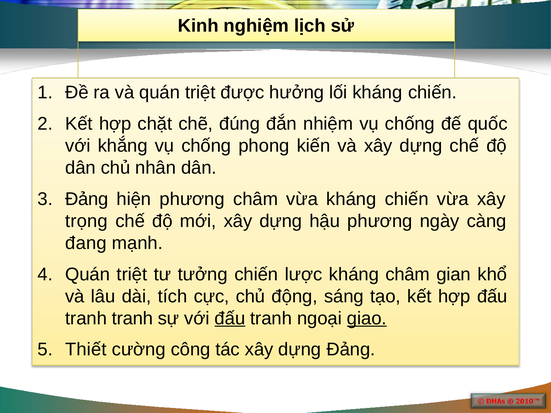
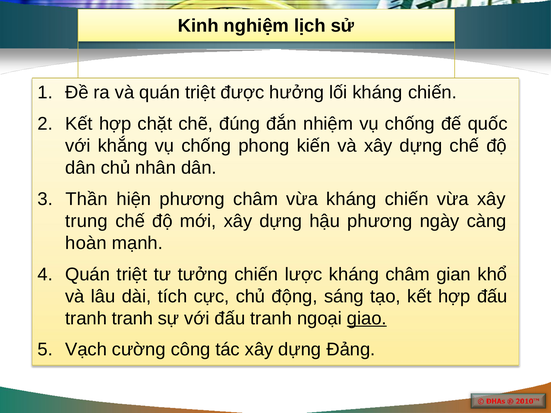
Đảng at (87, 199): Đảng -> Thần
trọng: trọng -> trung
đang: đang -> hoàn
đấu at (230, 319) underline: present -> none
Thiết: Thiết -> Vạch
